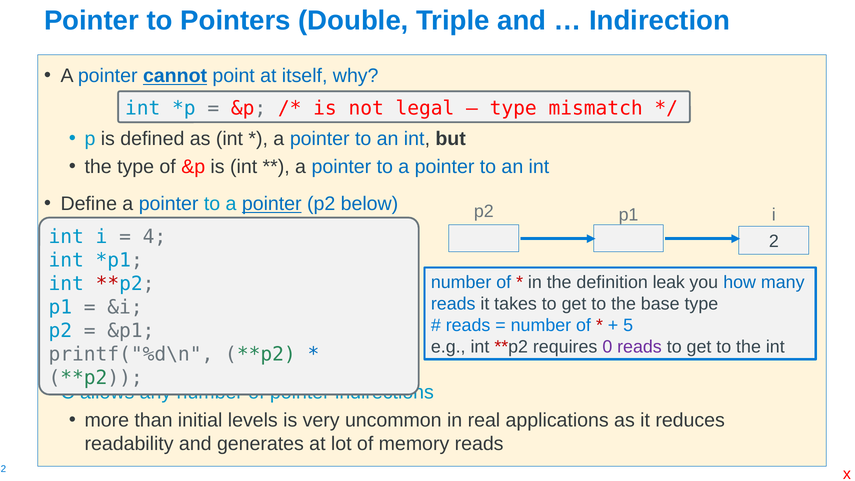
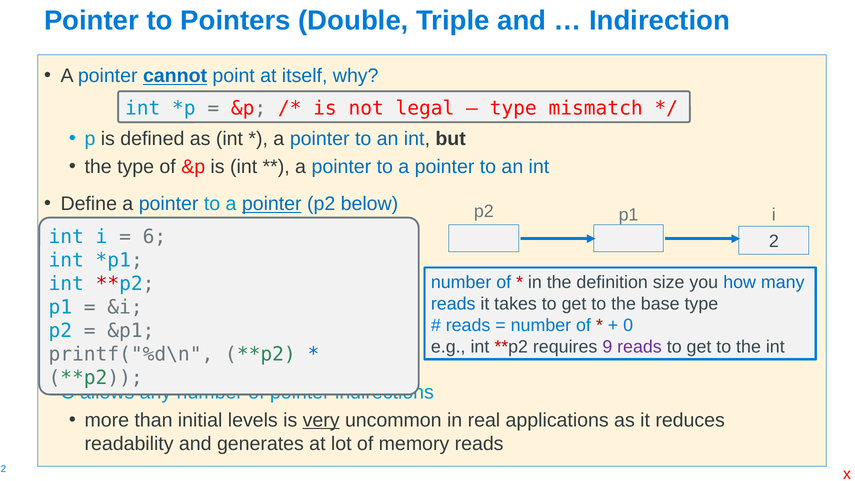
4: 4 -> 6
leak: leak -> size
5: 5 -> 0
0: 0 -> 9
very underline: none -> present
